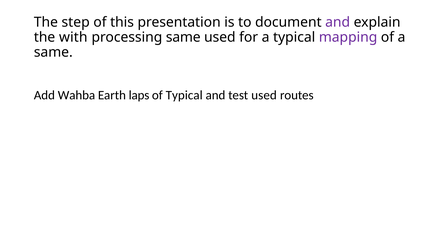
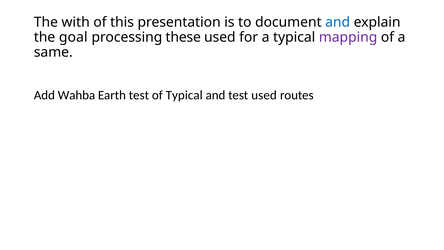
step: step -> with
and at (338, 22) colour: purple -> blue
with: with -> goal
processing same: same -> these
Earth laps: laps -> test
